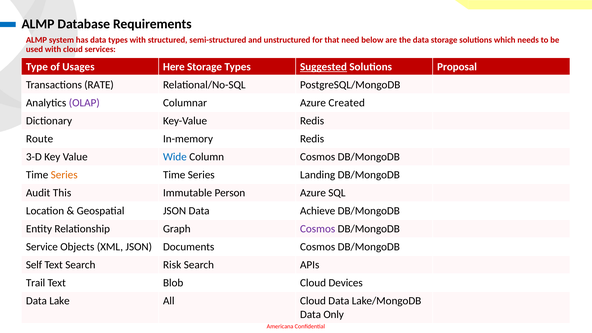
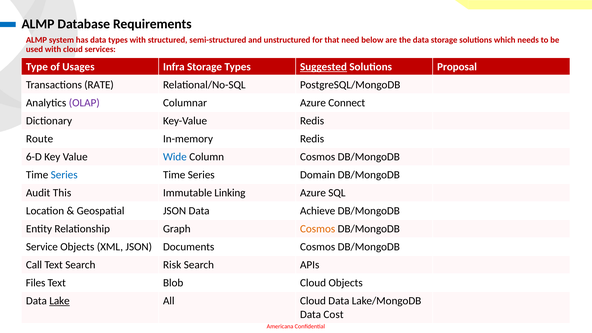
Here: Here -> Infra
Created: Created -> Connect
3-D: 3-D -> 6-D
Series at (64, 175) colour: orange -> blue
Landing: Landing -> Domain
Person: Person -> Linking
Cosmos at (318, 229) colour: purple -> orange
Self: Self -> Call
Trail: Trail -> Files
Cloud Devices: Devices -> Objects
Lake underline: none -> present
Only: Only -> Cost
